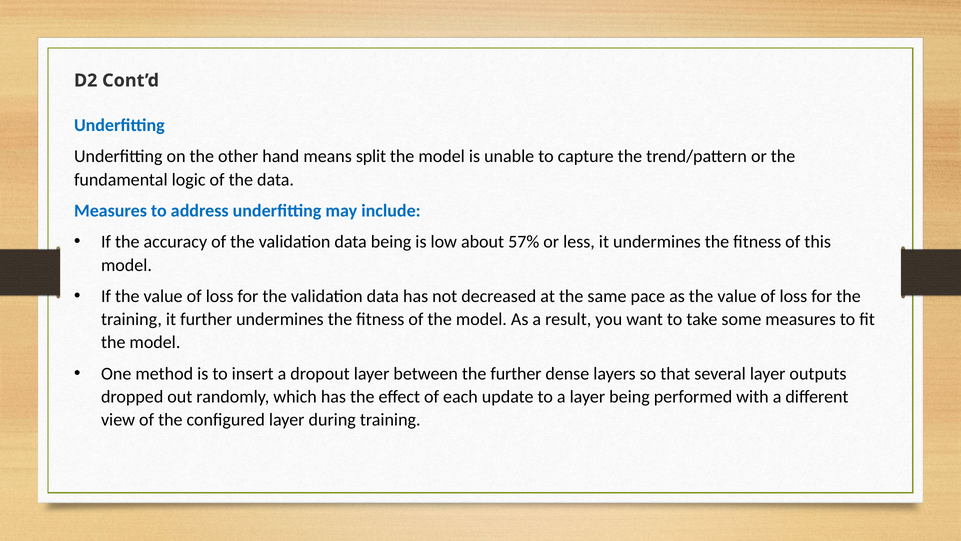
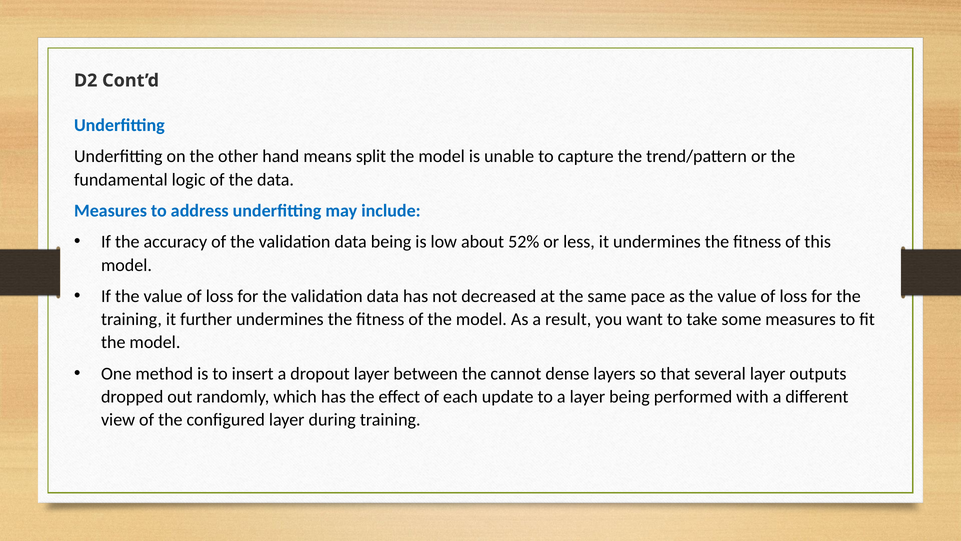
57%: 57% -> 52%
the further: further -> cannot
